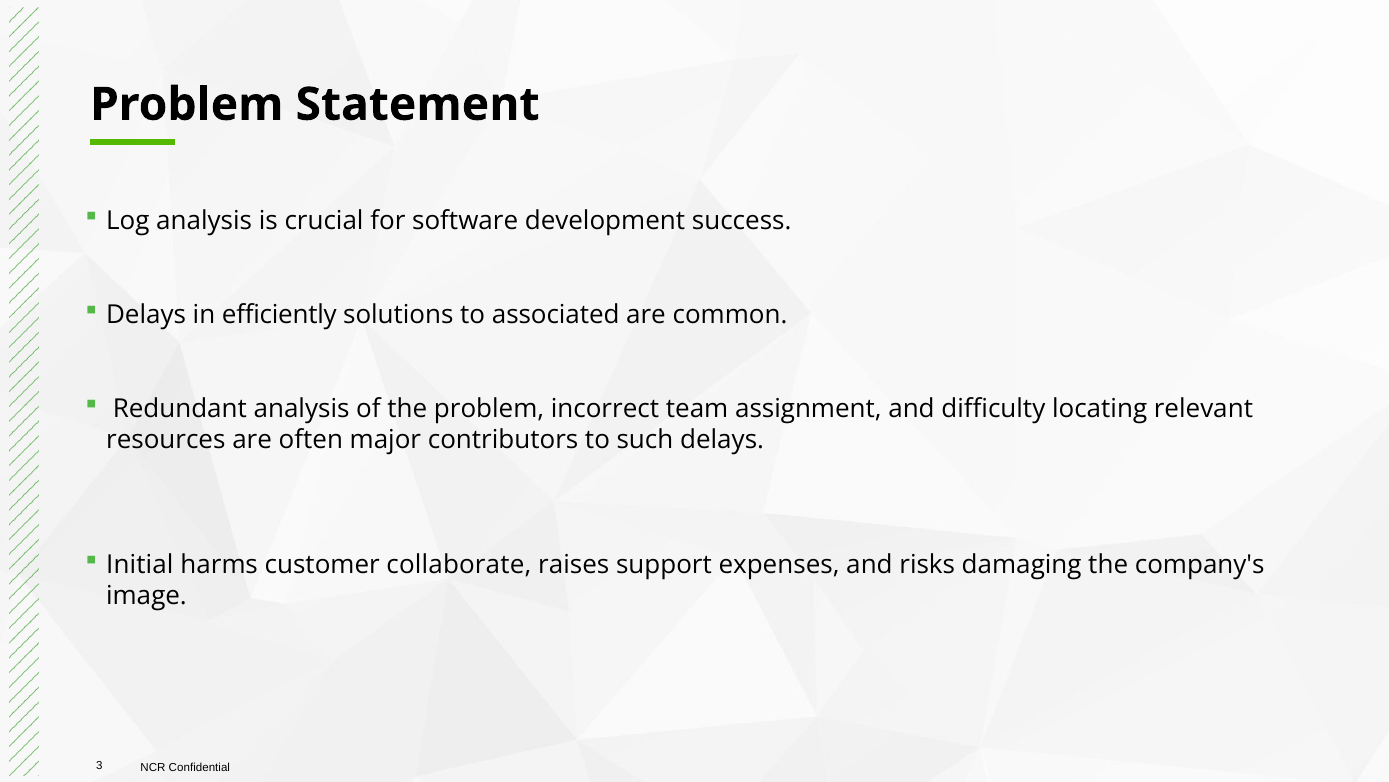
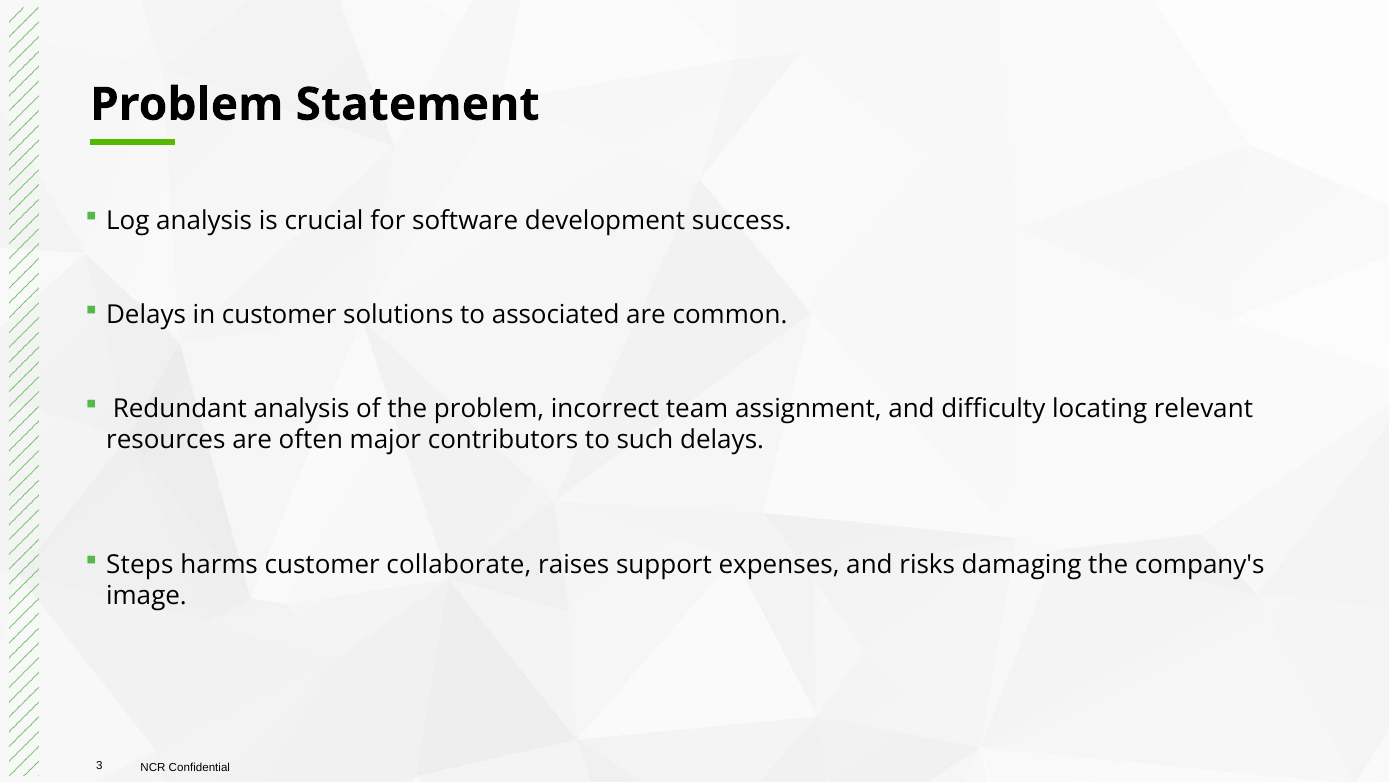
in efficiently: efficiently -> customer
Initial: Initial -> Steps
